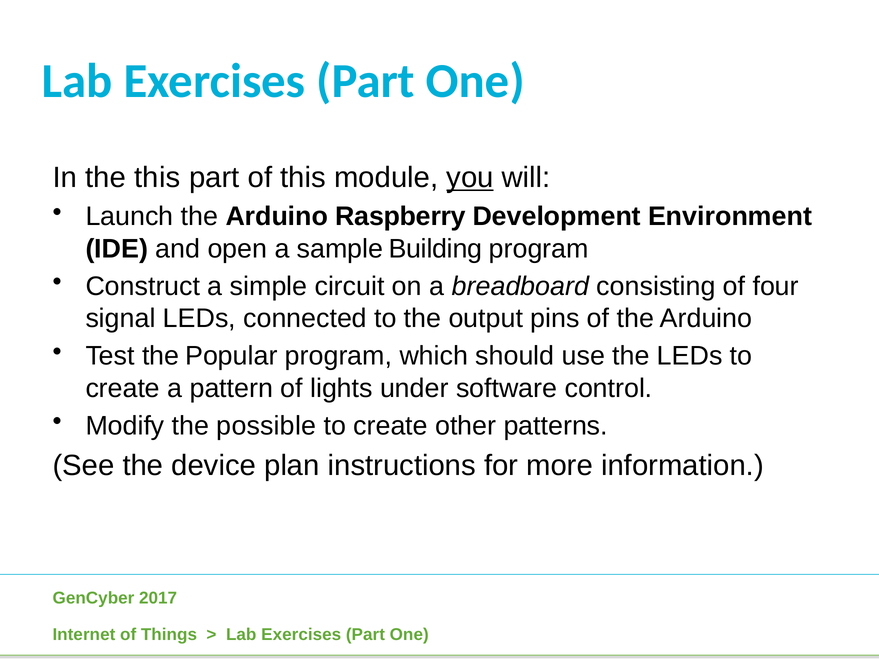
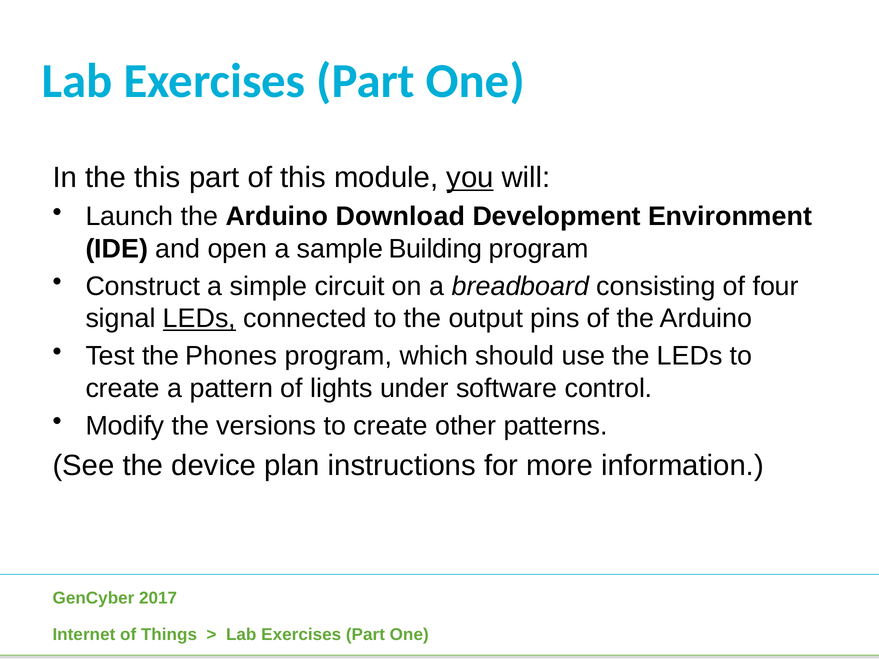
Raspberry: Raspberry -> Download
LEDs at (199, 319) underline: none -> present
Popular: Popular -> Phones
possible: possible -> versions
